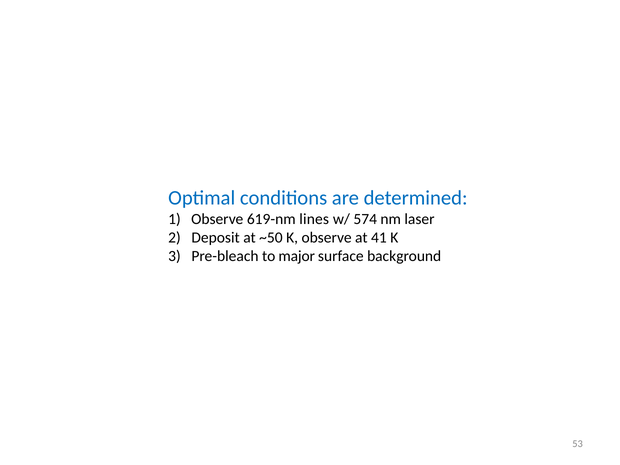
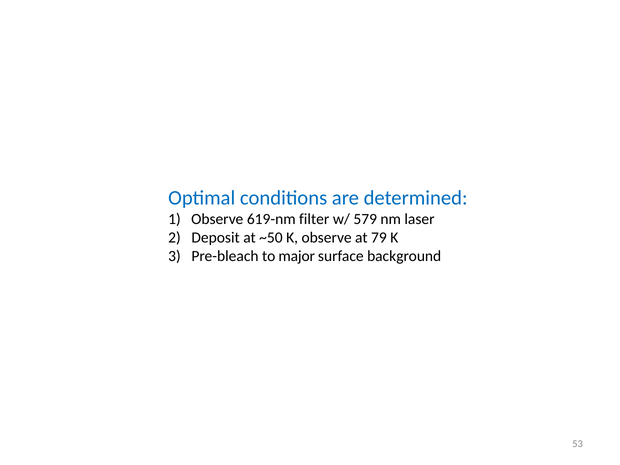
lines: lines -> filter
574: 574 -> 579
41: 41 -> 79
